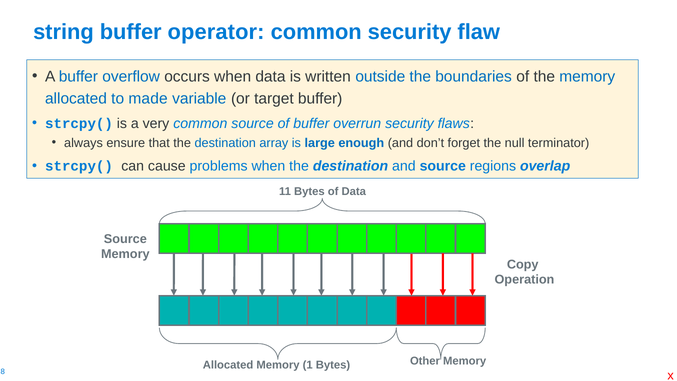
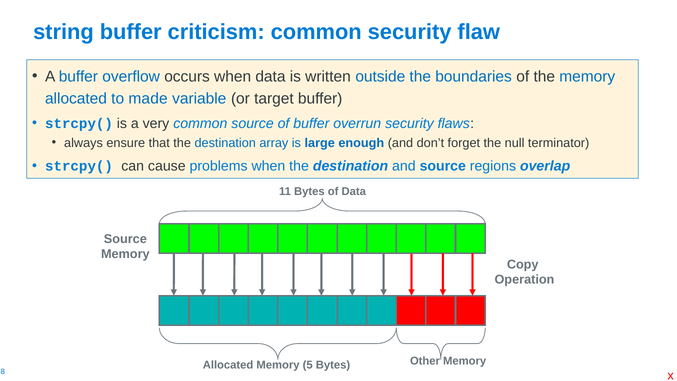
operator: operator -> criticism
1: 1 -> 5
